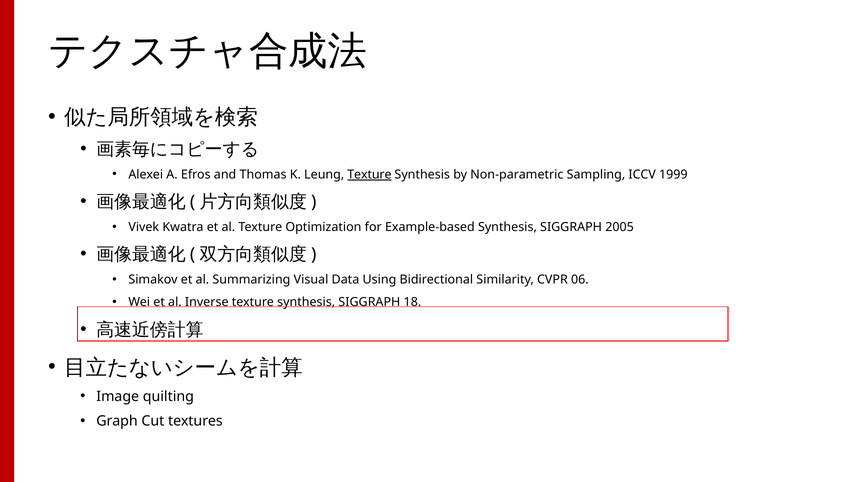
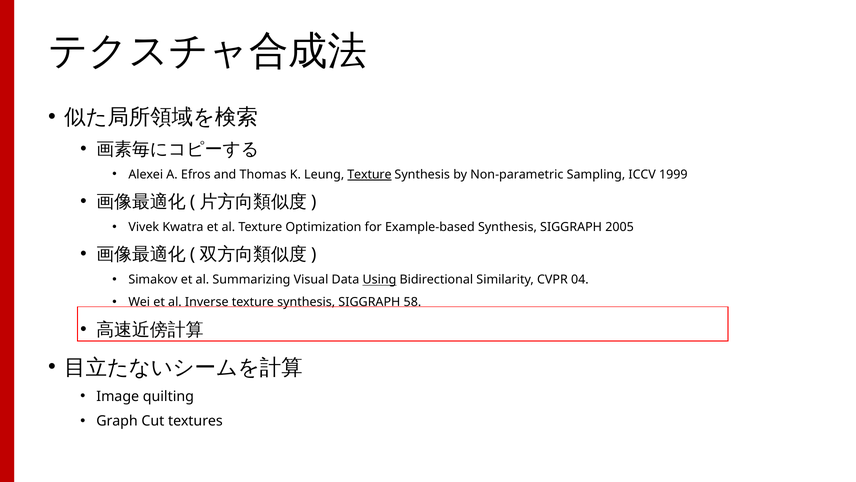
Using underline: none -> present
06: 06 -> 04
18: 18 -> 58
